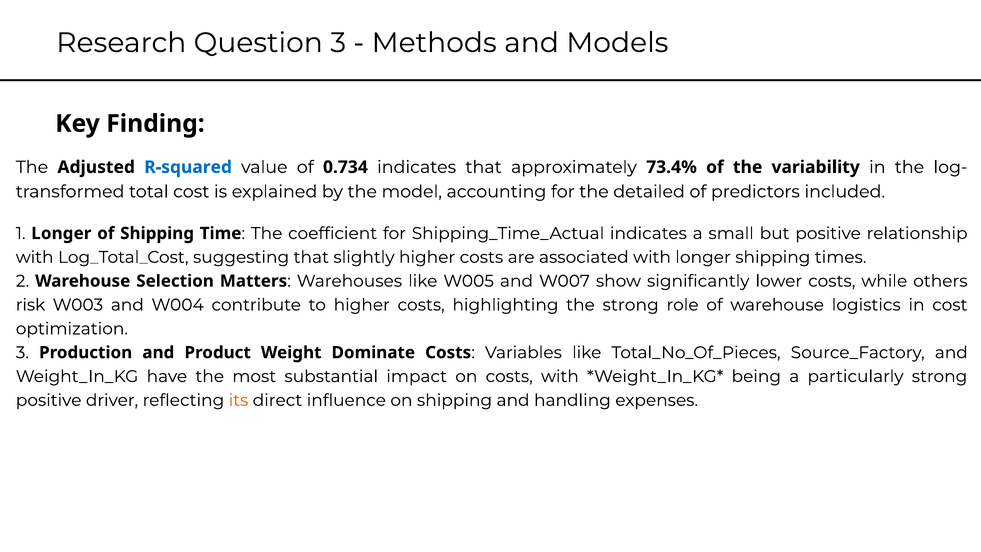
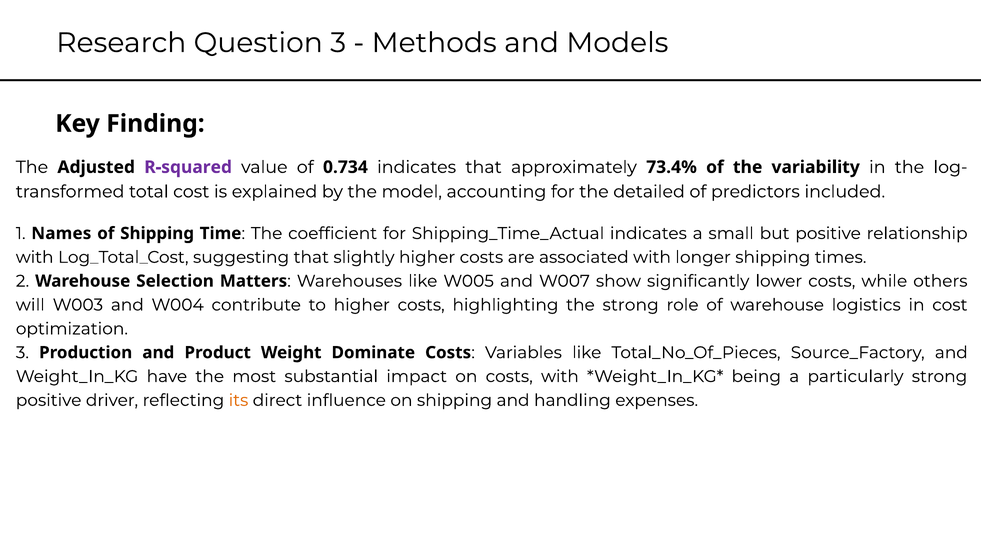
R-squared colour: blue -> purple
1 Longer: Longer -> Names
risk: risk -> will
